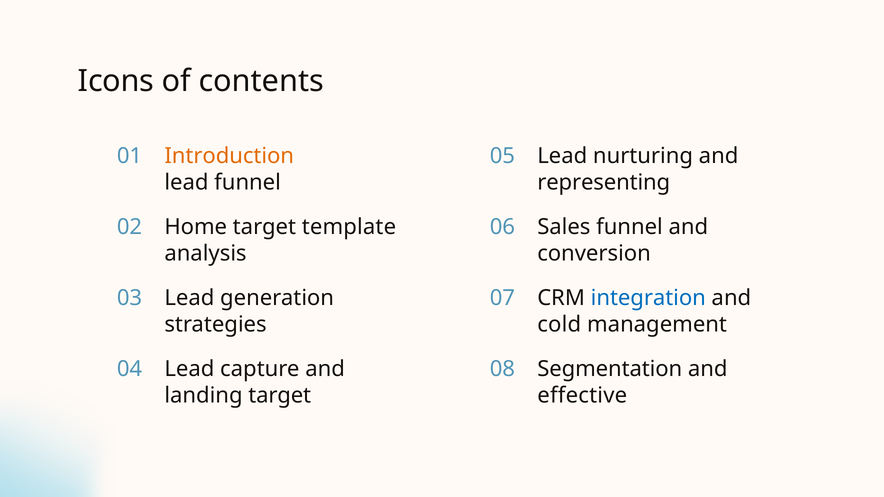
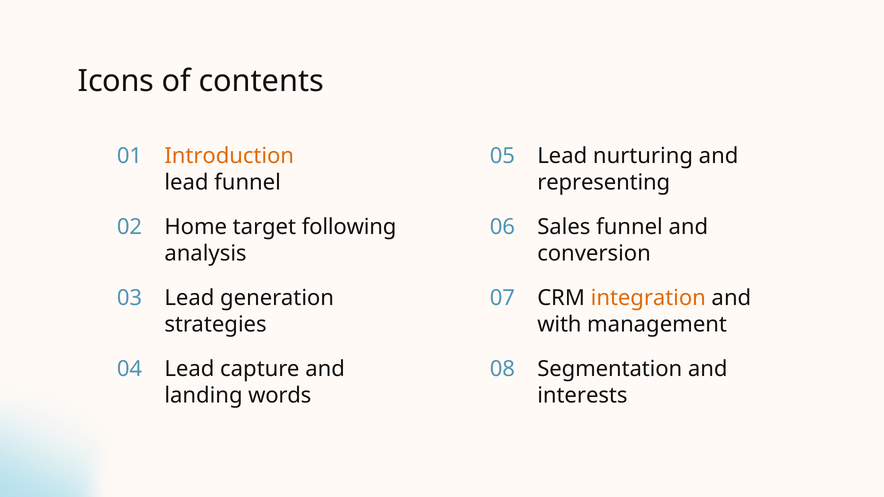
template: template -> following
integration colour: blue -> orange
cold: cold -> with
landing target: target -> words
effective: effective -> interests
